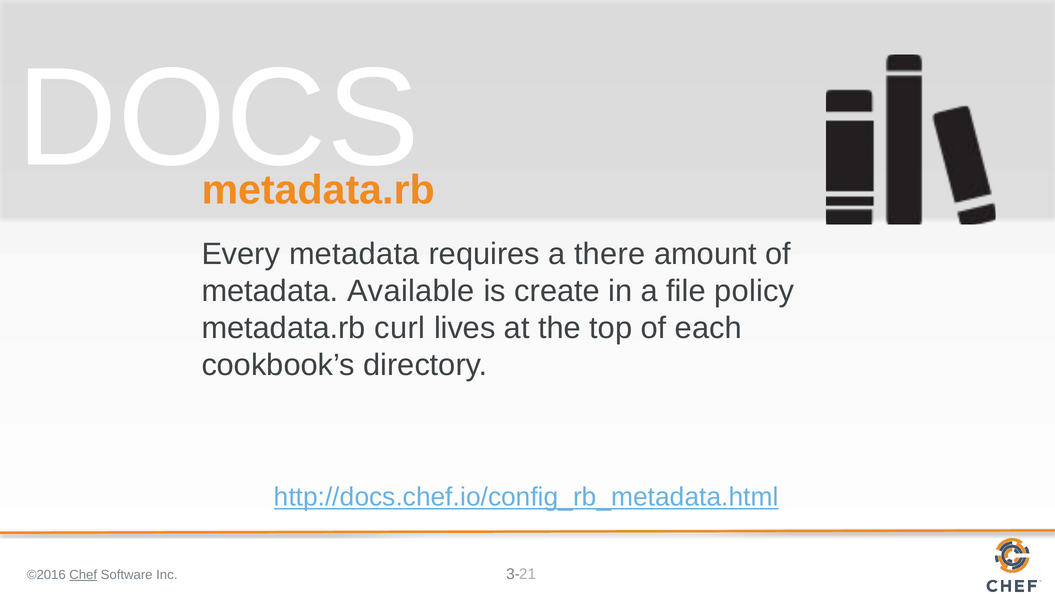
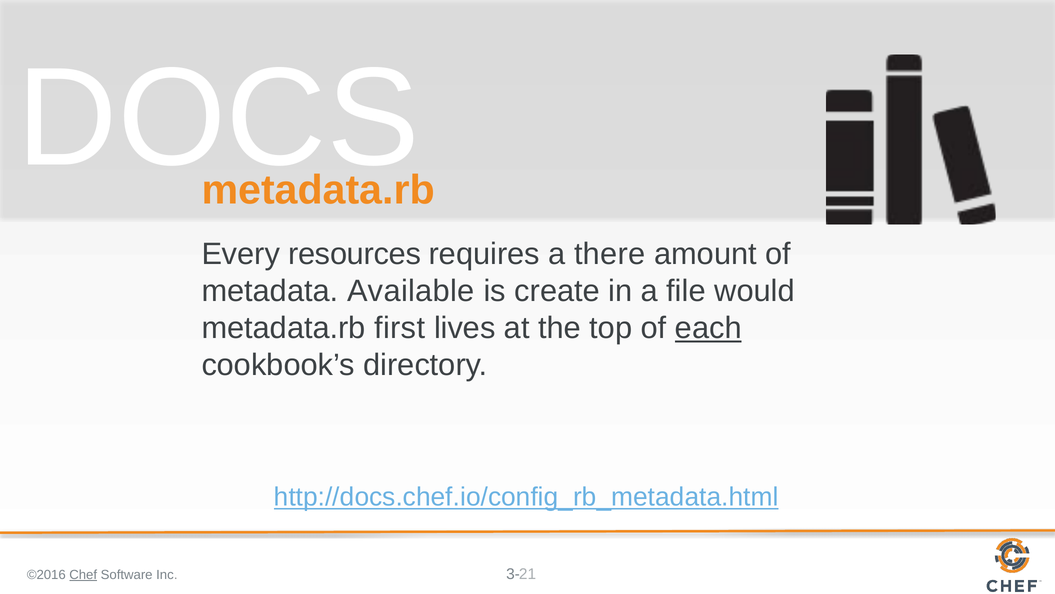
Every metadata: metadata -> resources
policy: policy -> would
curl: curl -> first
each underline: none -> present
